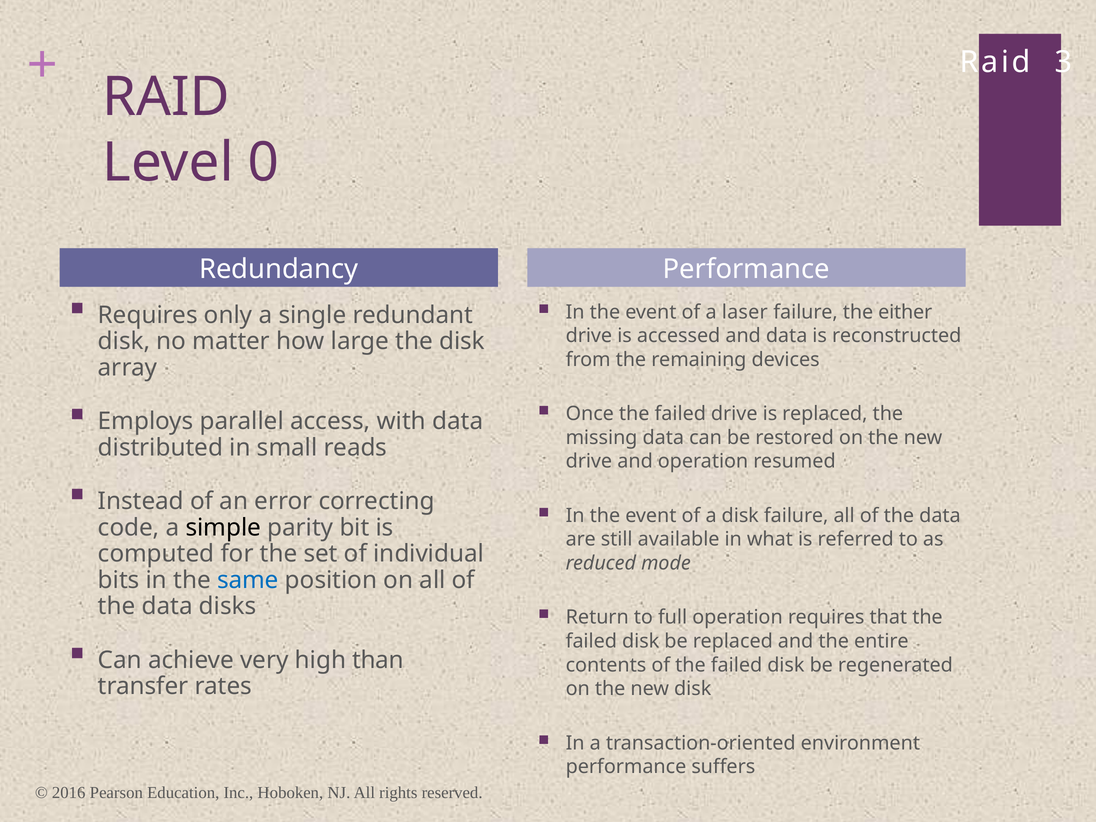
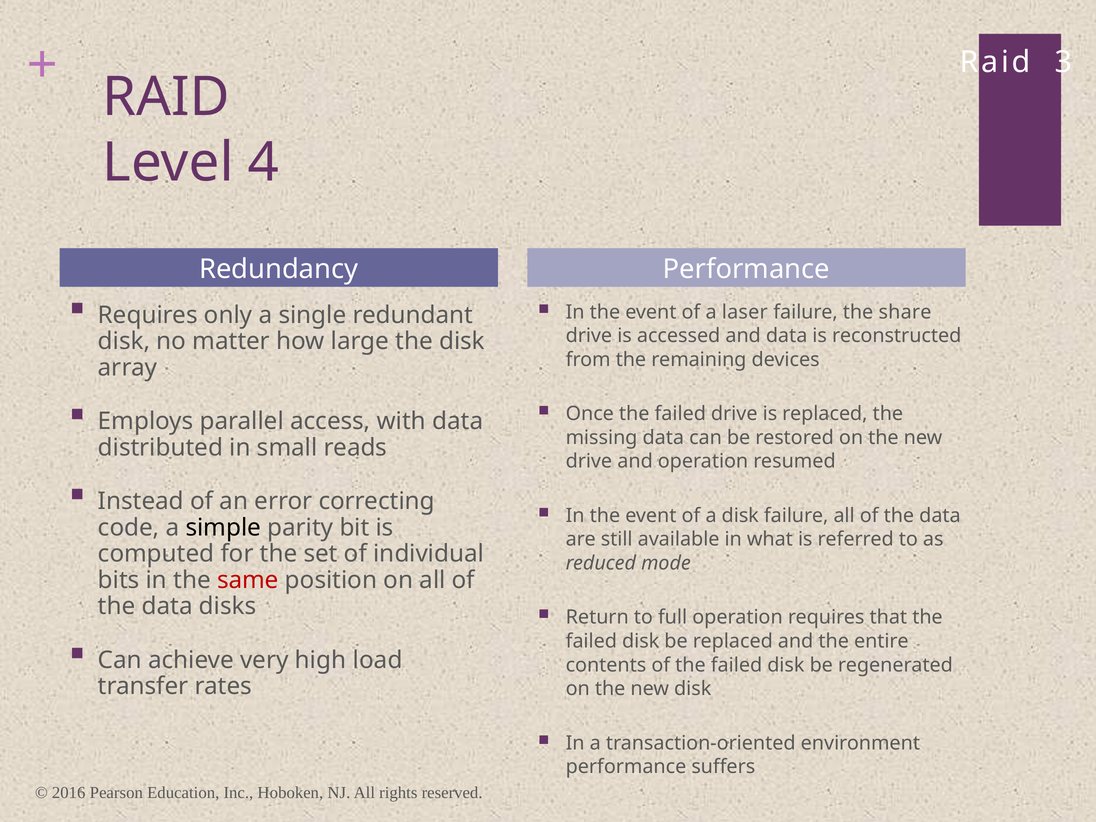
0: 0 -> 4
either: either -> share
same colour: blue -> red
than: than -> load
